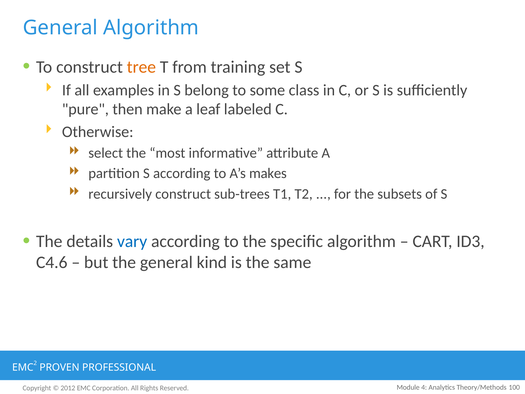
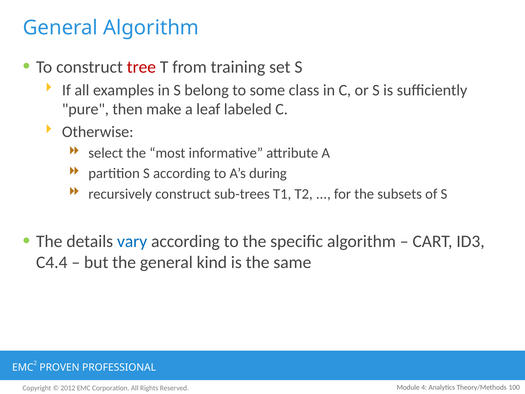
tree colour: orange -> red
makes: makes -> during
C4.6: C4.6 -> C4.4
